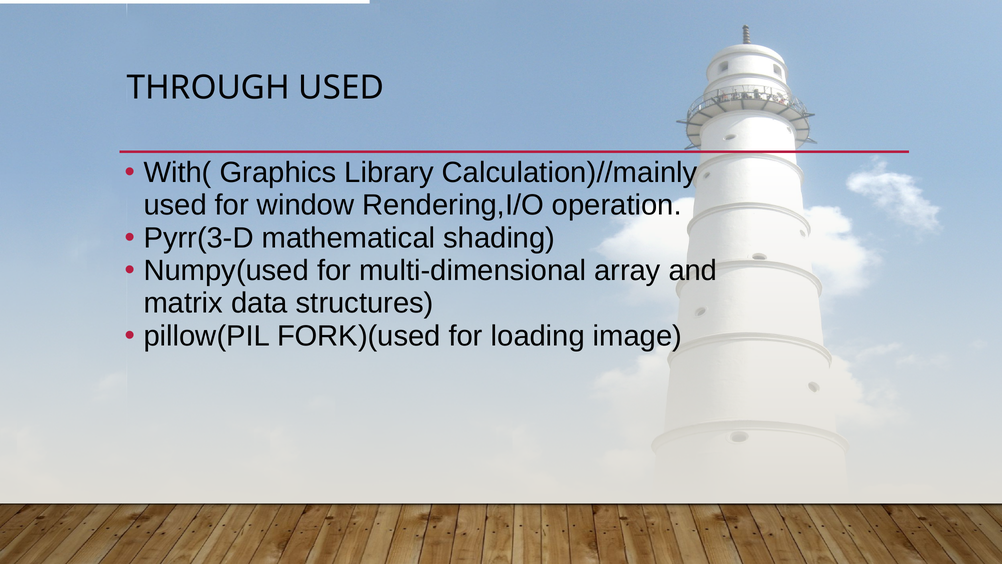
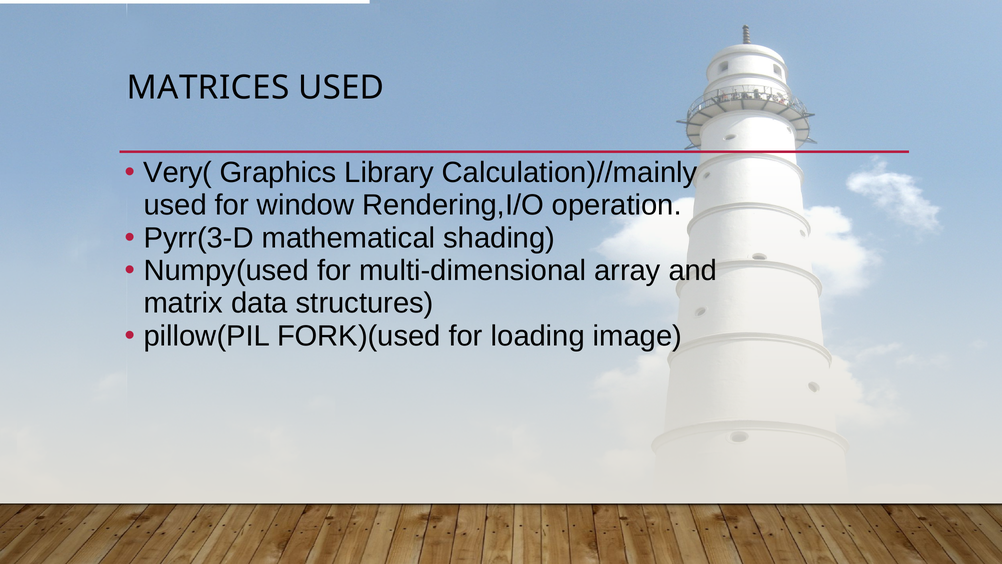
THROUGH: THROUGH -> MATRICES
With(: With( -> Very(
